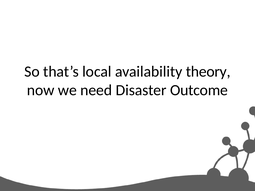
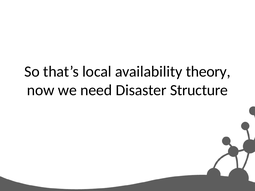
Outcome: Outcome -> Structure
